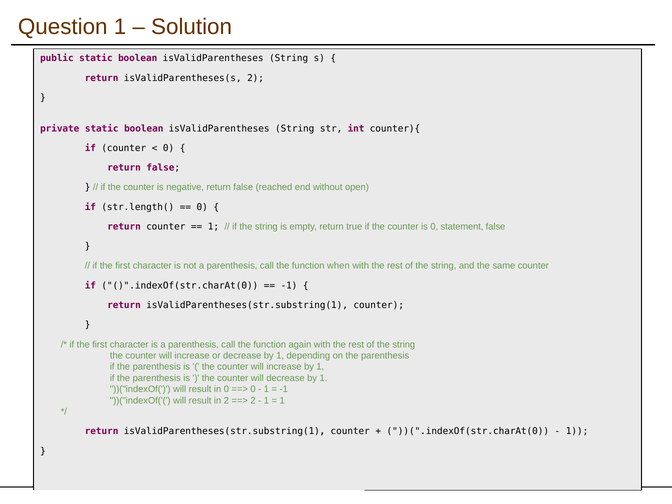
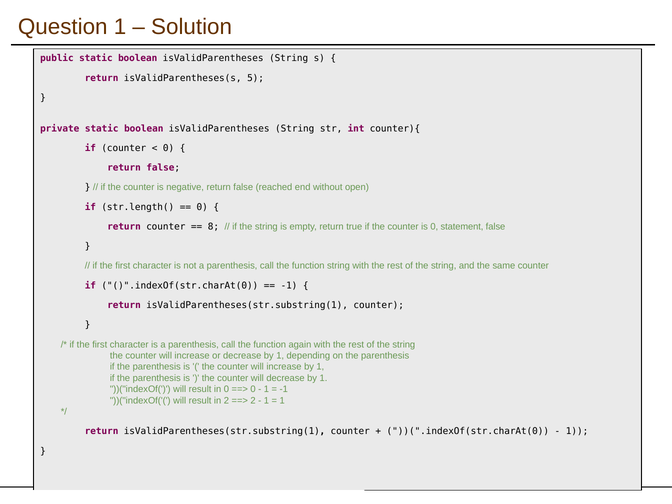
isValidParentheses(s 2: 2 -> 5
1 at (213, 227): 1 -> 8
function when: when -> string
